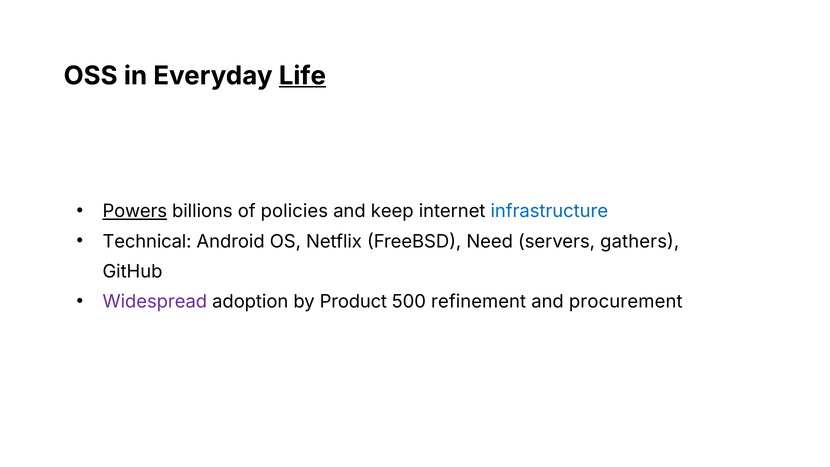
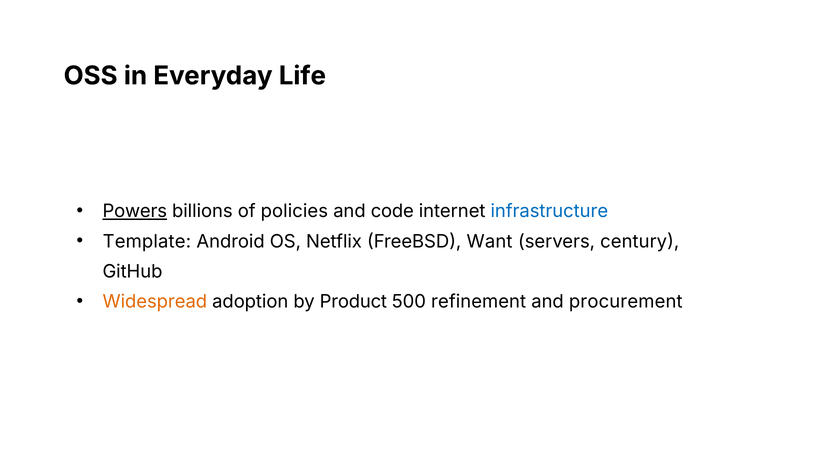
Life underline: present -> none
keep: keep -> code
Technical: Technical -> Template
Need: Need -> Want
gathers: gathers -> century
Widespread colour: purple -> orange
